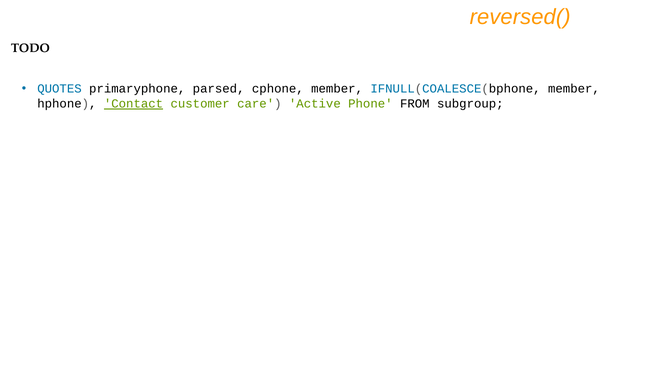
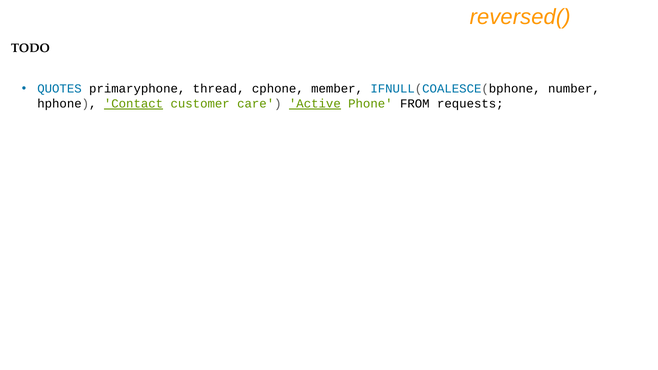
parsed: parsed -> thread
IFNULL(COALESCE(bphone member: member -> number
Active underline: none -> present
subgroup: subgroup -> requests
